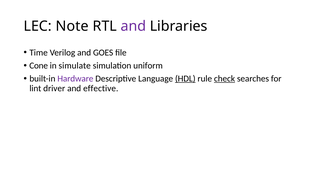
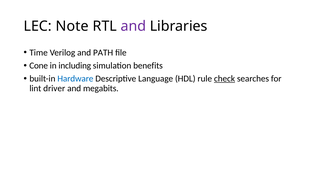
GOES: GOES -> PATH
simulate: simulate -> including
uniform: uniform -> benefits
Hardware colour: purple -> blue
HDL underline: present -> none
effective: effective -> megabits
